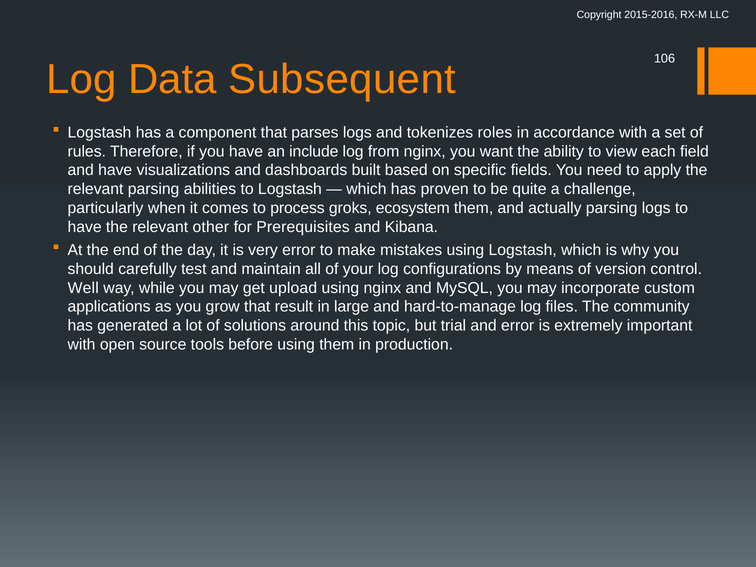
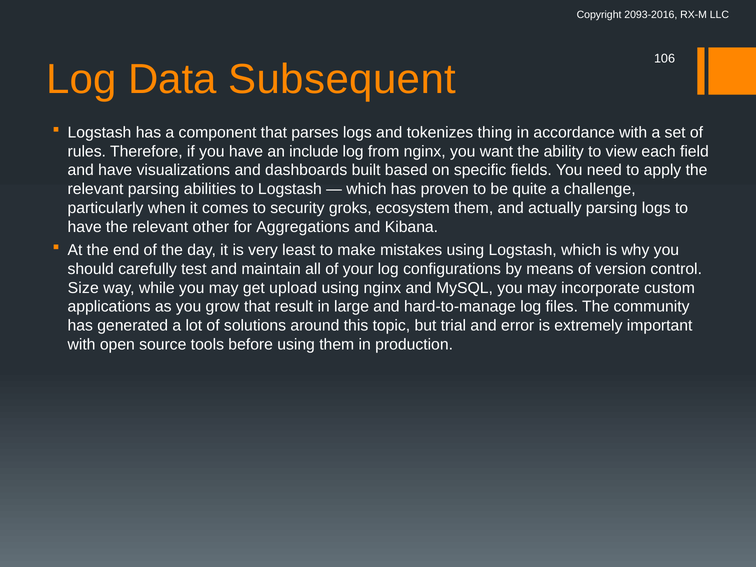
2015-2016: 2015-2016 -> 2093-2016
roles: roles -> thing
process: process -> security
Prerequisites: Prerequisites -> Aggregations
very error: error -> least
Well: Well -> Size
